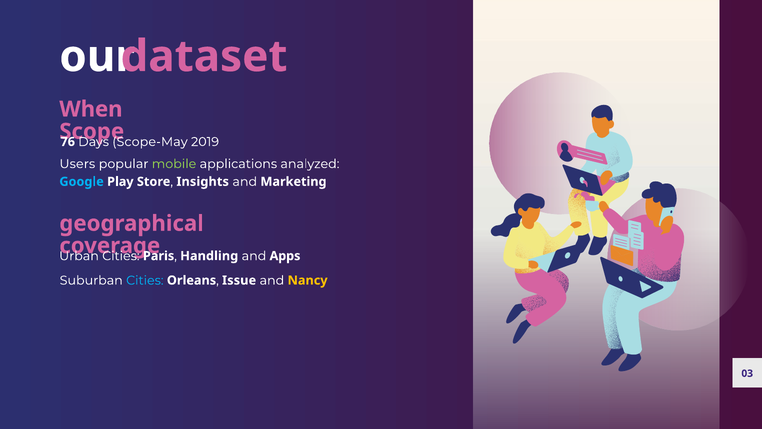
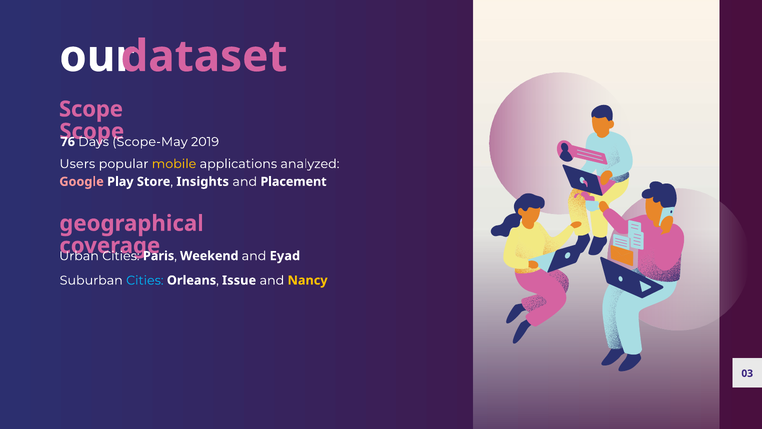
When at (91, 109): When -> Scope
mobile colour: light green -> yellow
Google colour: light blue -> pink
Marketing: Marketing -> Placement
Handling: Handling -> Weekend
Apps: Apps -> Eyad
